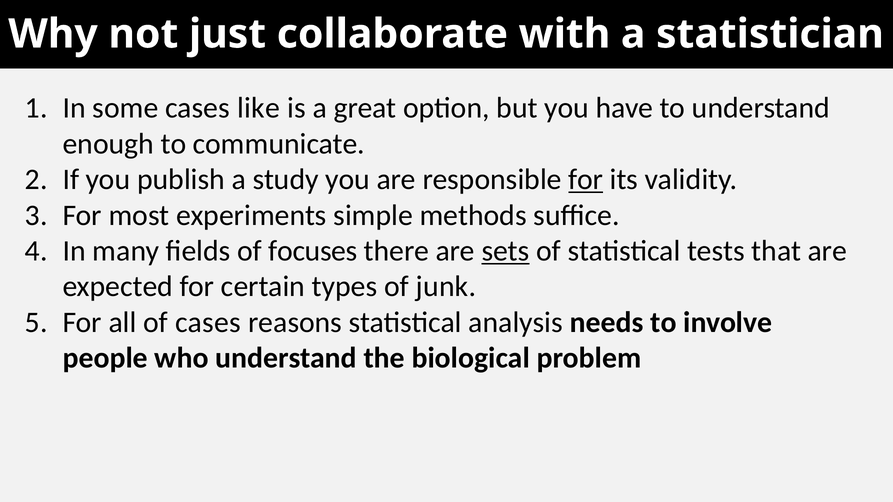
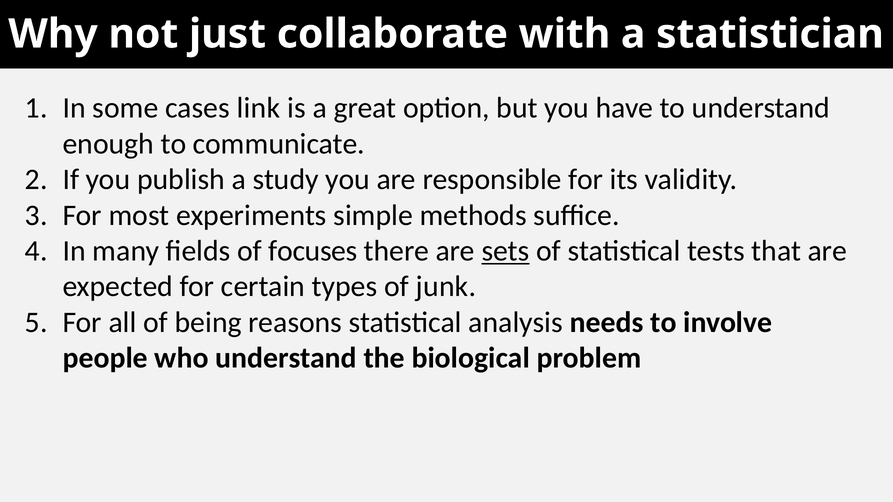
like: like -> link
for at (586, 180) underline: present -> none
of cases: cases -> being
